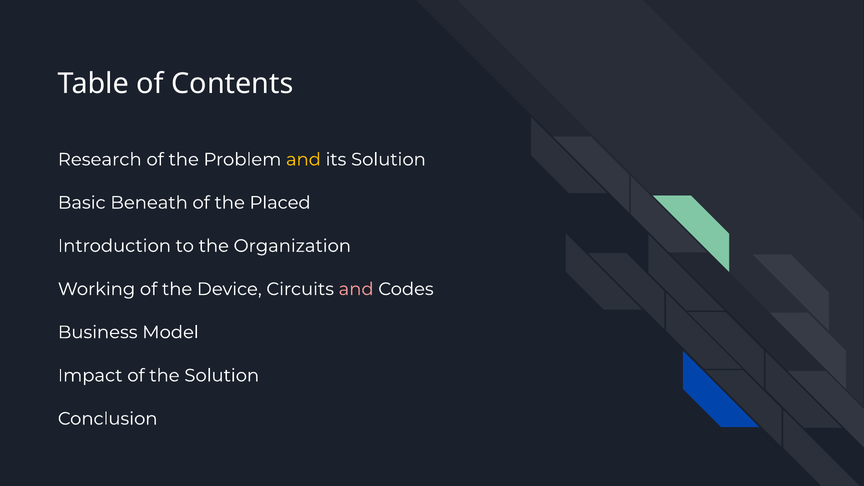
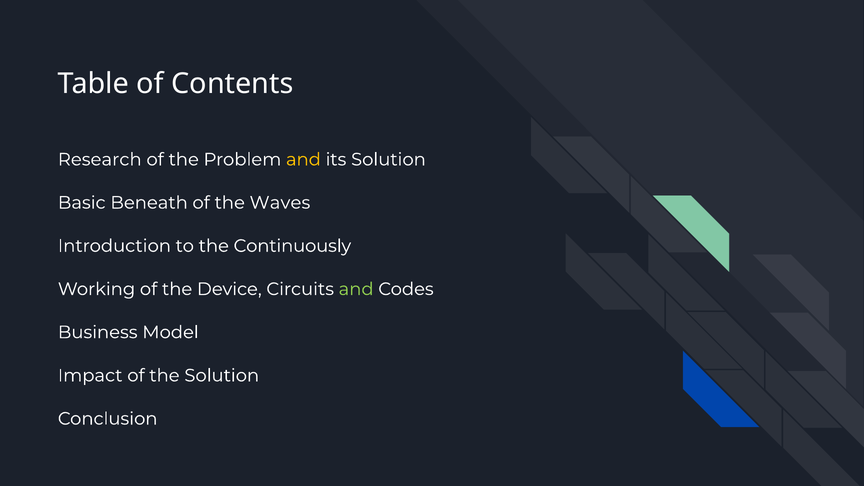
Placed: Placed -> Waves
Organization: Organization -> Continuously
and at (356, 289) colour: pink -> light green
